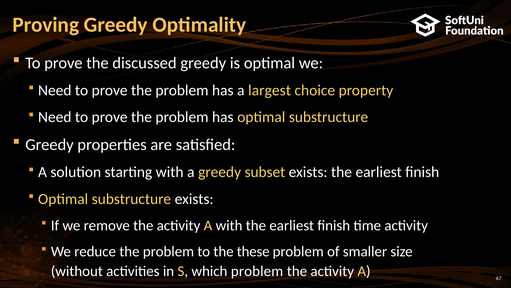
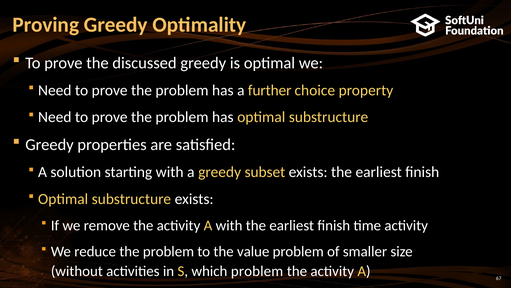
largest: largest -> further
these: these -> value
